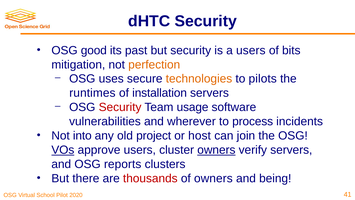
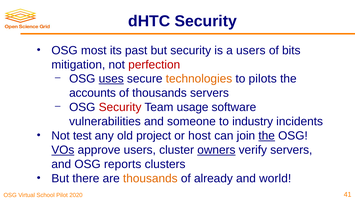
good: good -> most
perfection colour: orange -> red
uses underline: none -> present
runtimes: runtimes -> accounts
of installation: installation -> thousands
wherever: wherever -> someone
process: process -> industry
into: into -> test
the at (267, 136) underline: none -> present
thousands at (150, 178) colour: red -> orange
of owners: owners -> already
being: being -> world
